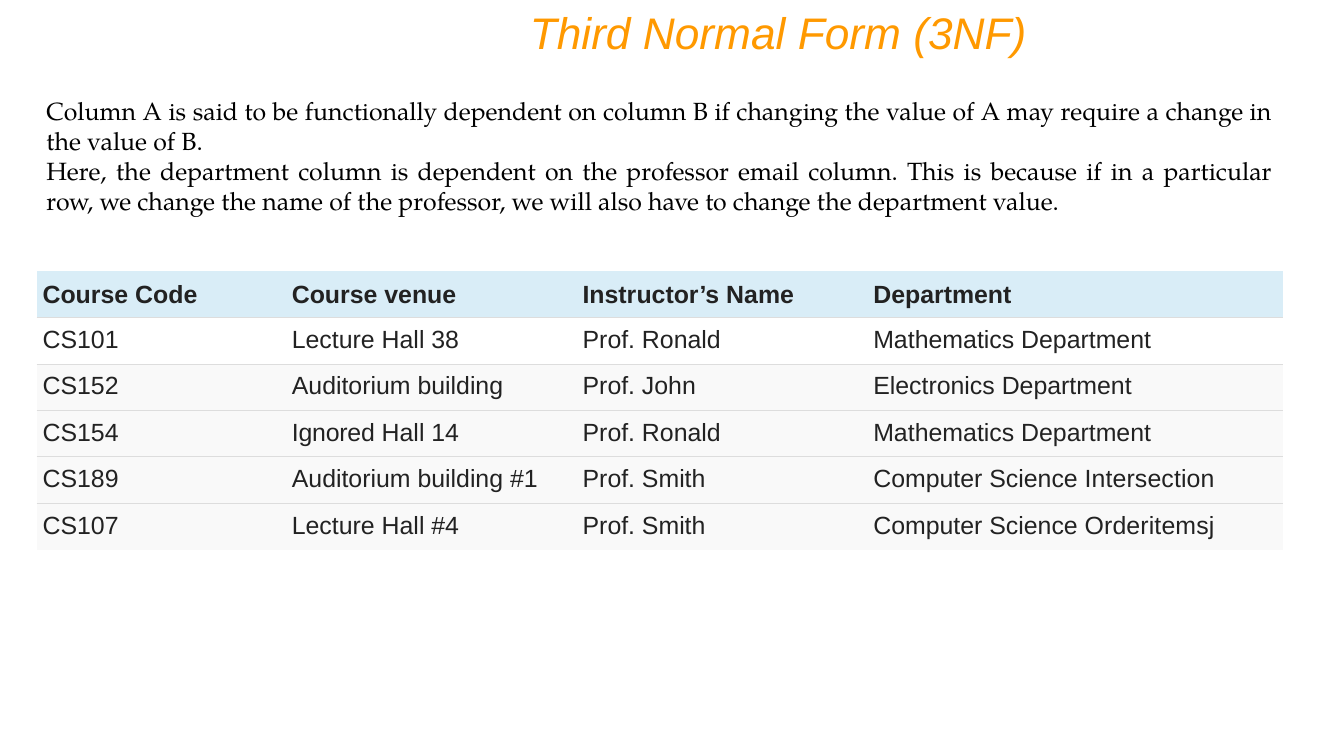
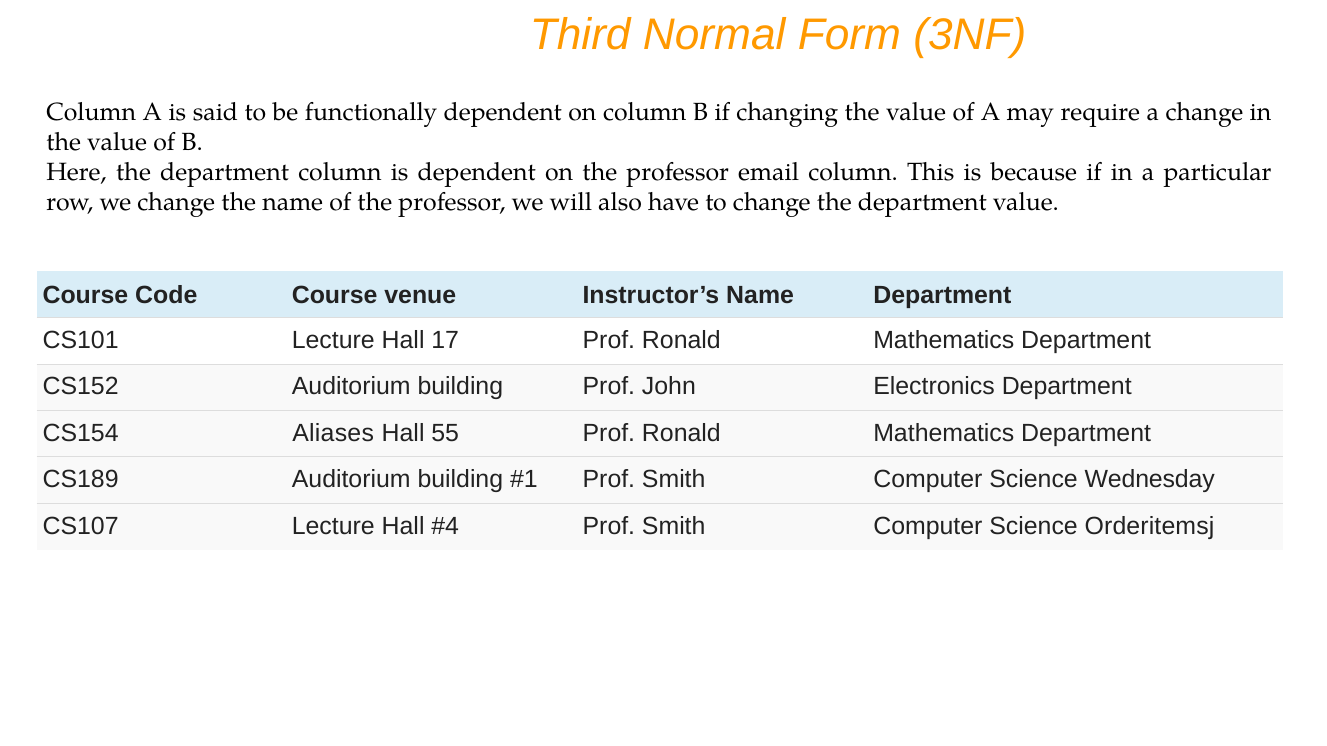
38: 38 -> 17
Ignored: Ignored -> Aliases
14: 14 -> 55
Intersection: Intersection -> Wednesday
